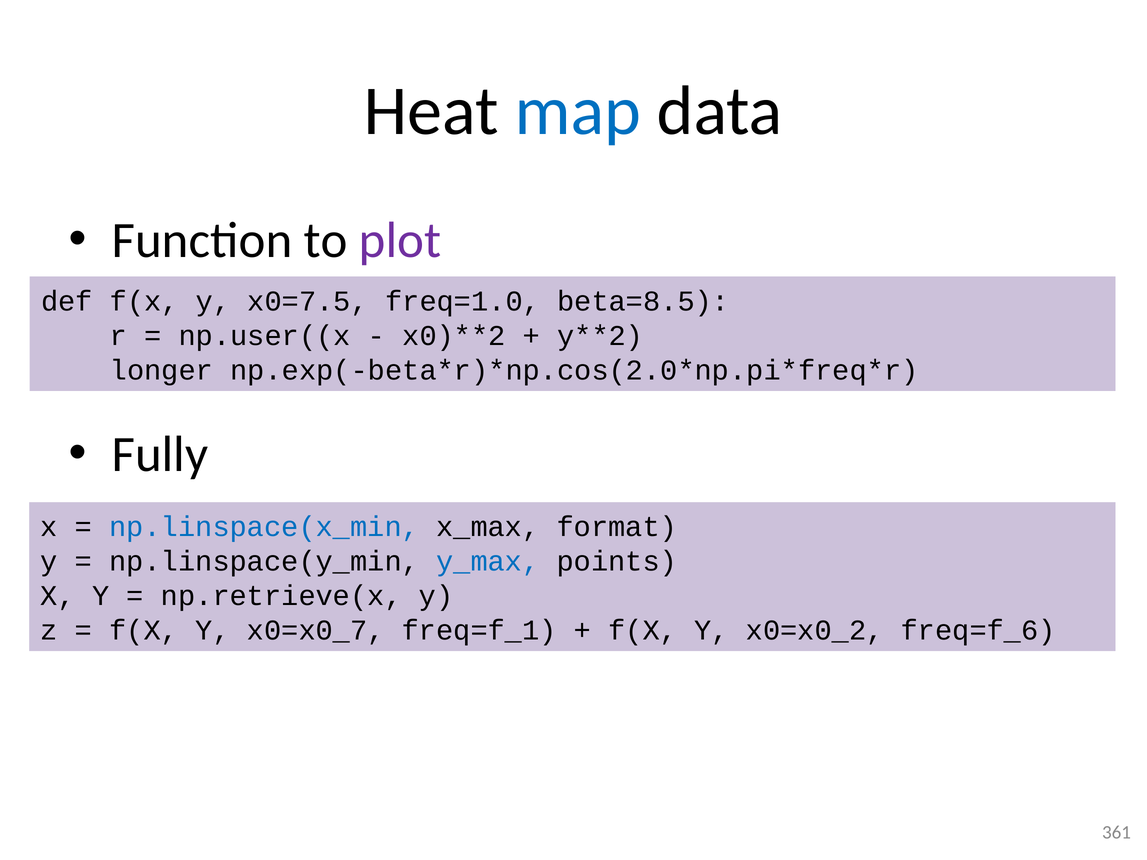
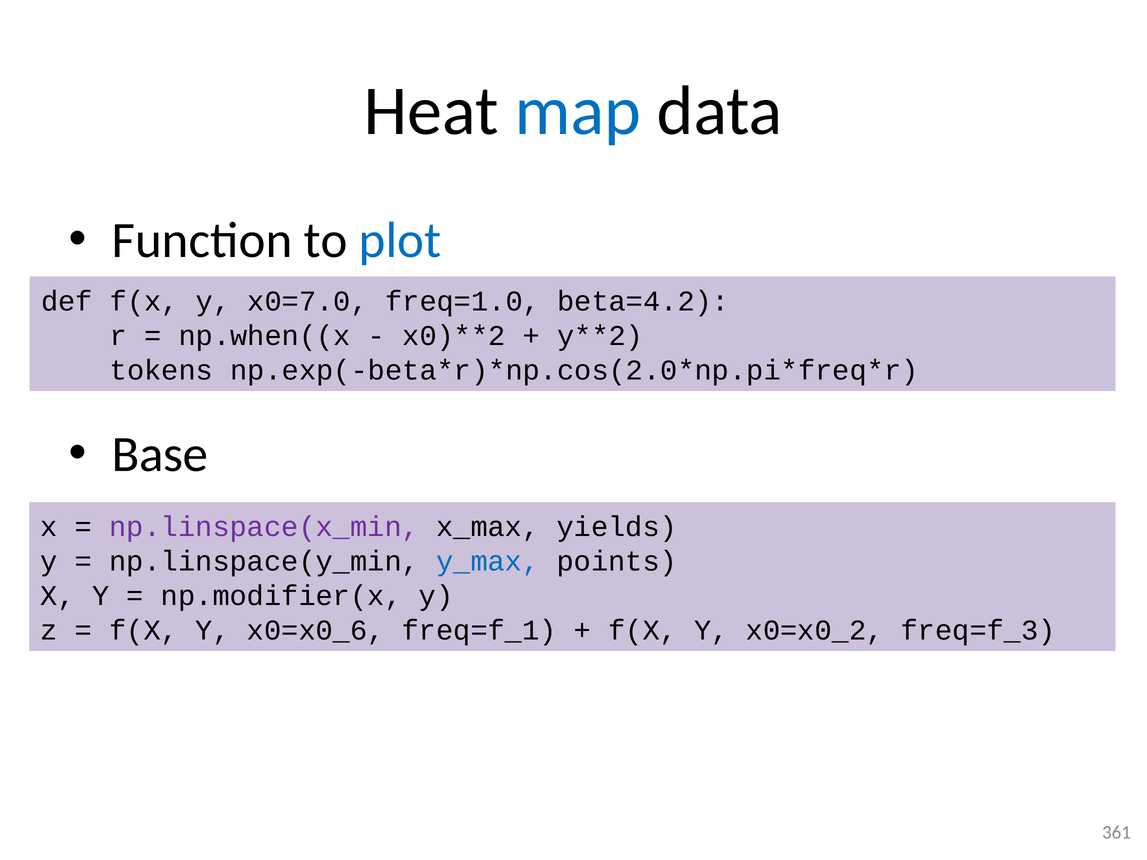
plot colour: purple -> blue
x0=7.5: x0=7.5 -> x0=7.0
beta=8.5: beta=8.5 -> beta=4.2
np.user((x: np.user((x -> np.when((x
longer: longer -> tokens
Fully: Fully -> Base
np.linspace(x_min colour: blue -> purple
format: format -> yields
np.retrieve(x: np.retrieve(x -> np.modifier(x
x0=x0_7: x0=x0_7 -> x0=x0_6
freq=f_6: freq=f_6 -> freq=f_3
